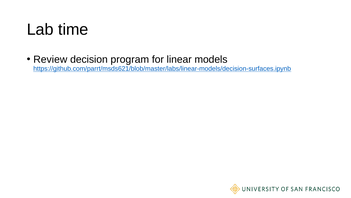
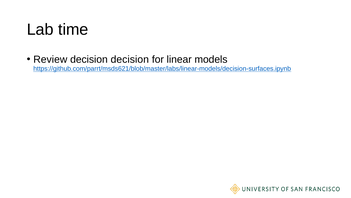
decision program: program -> decision
